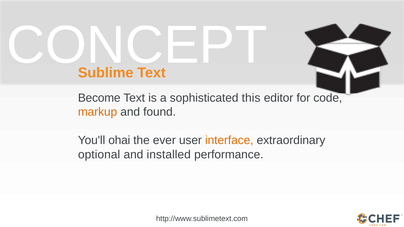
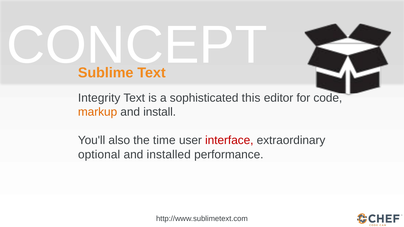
Become: Become -> Integrity
found: found -> install
ohai: ohai -> also
ever: ever -> time
interface colour: orange -> red
